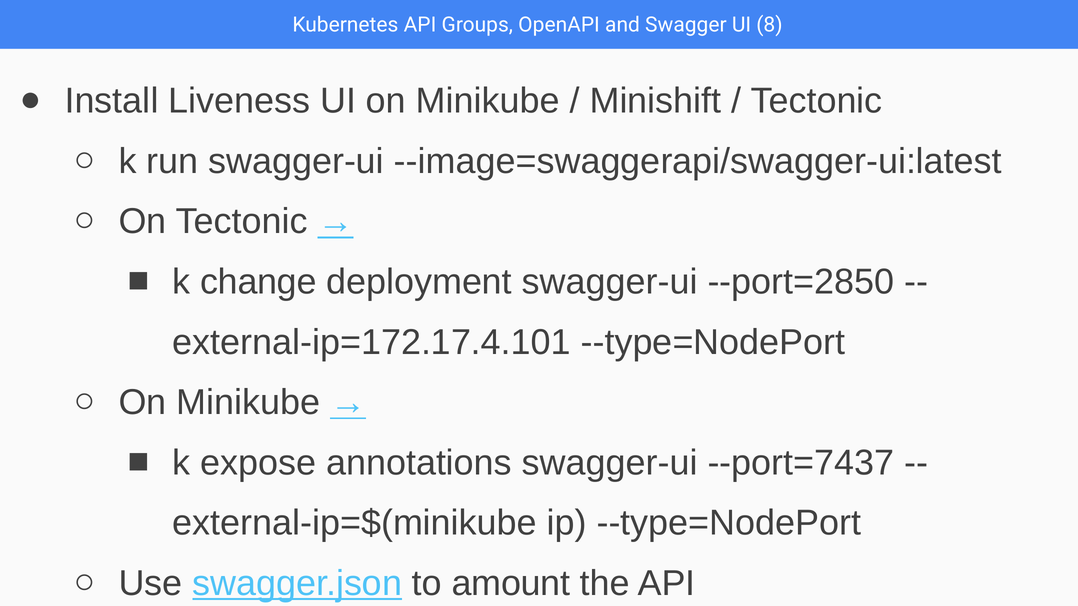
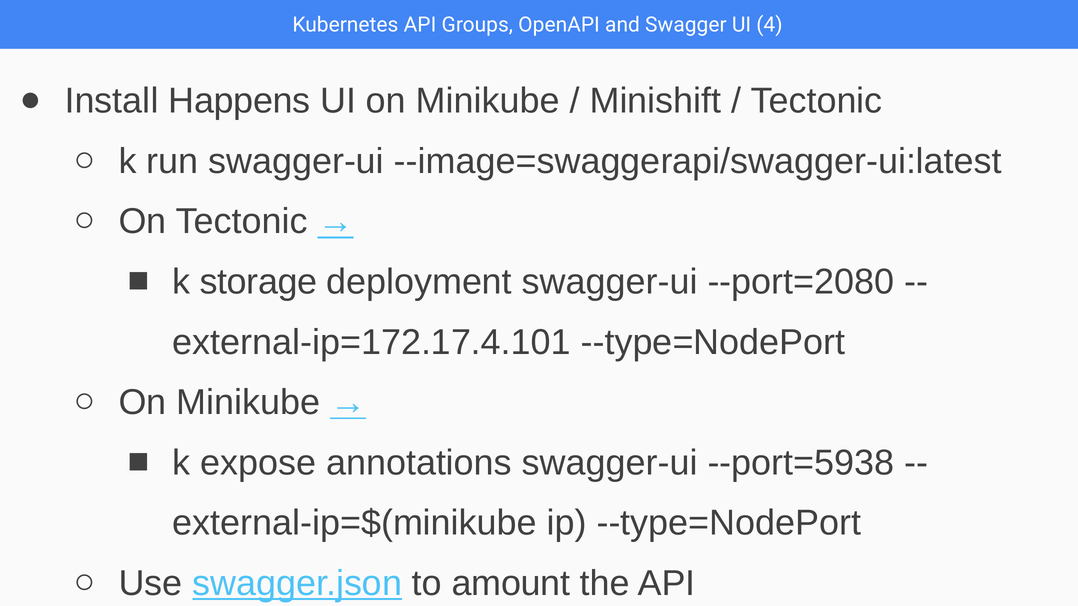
8: 8 -> 4
Liveness: Liveness -> Happens
change: change -> storage
--port=2850: --port=2850 -> --port=2080
--port=7437: --port=7437 -> --port=5938
